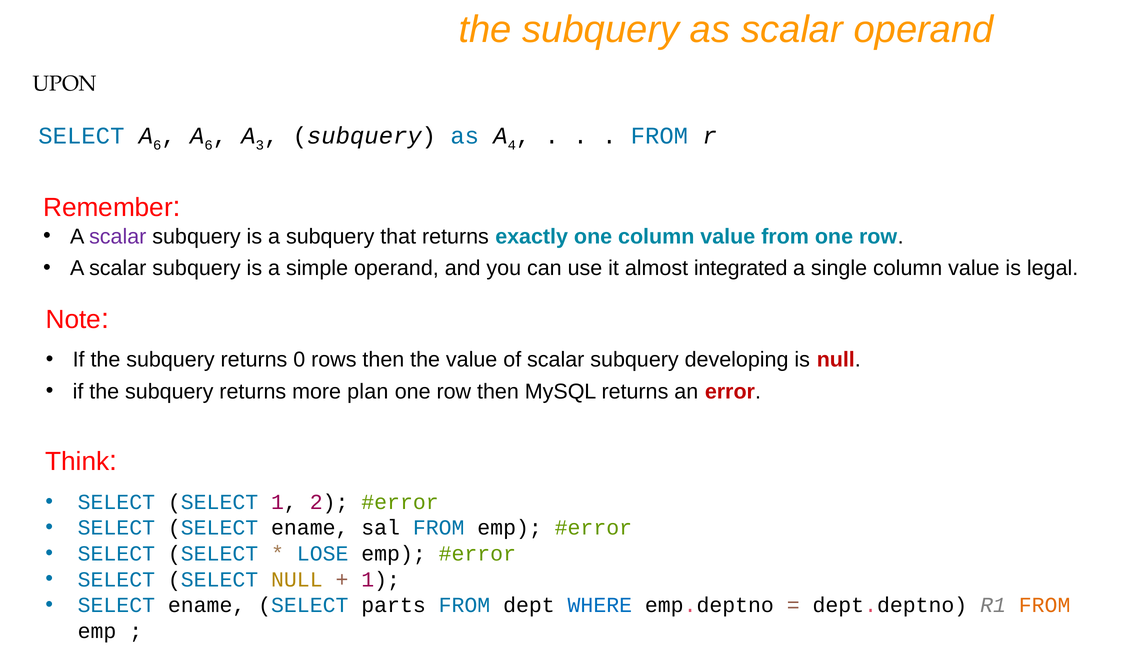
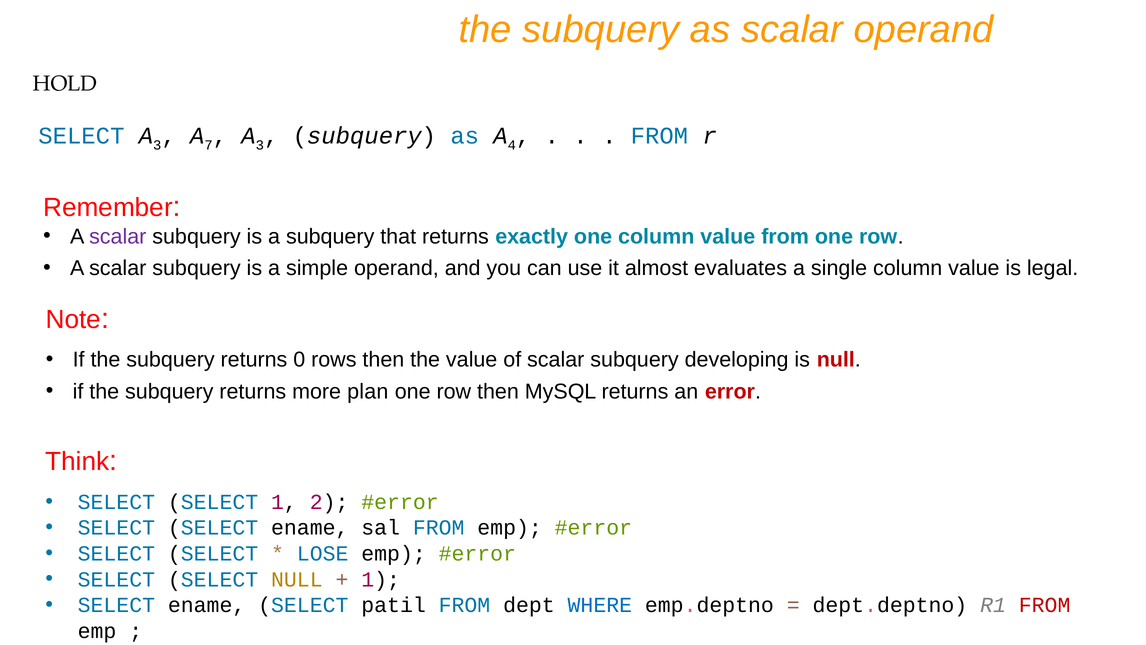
UPON: UPON -> HOLD
SELECT A 6: 6 -> 3
6 at (209, 145): 6 -> 7
integrated: integrated -> evaluates
parts: parts -> patil
FROM at (1045, 605) colour: orange -> red
